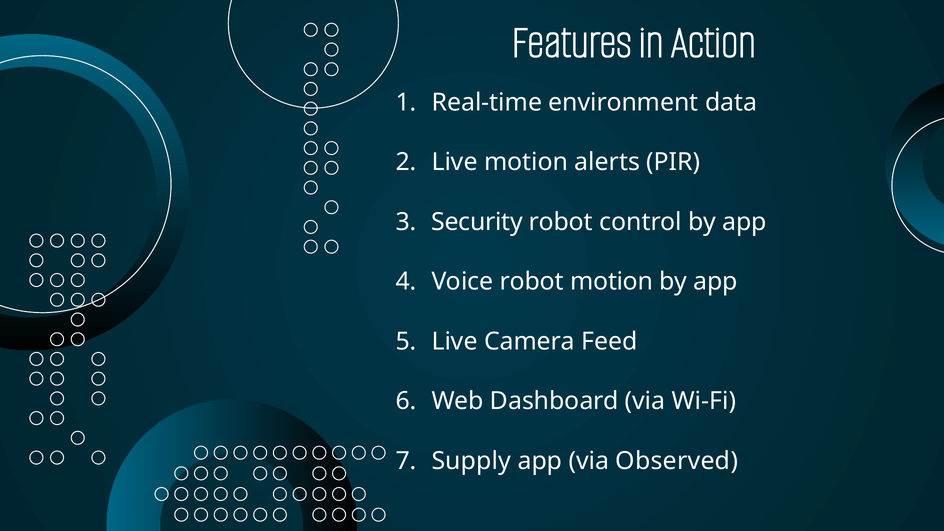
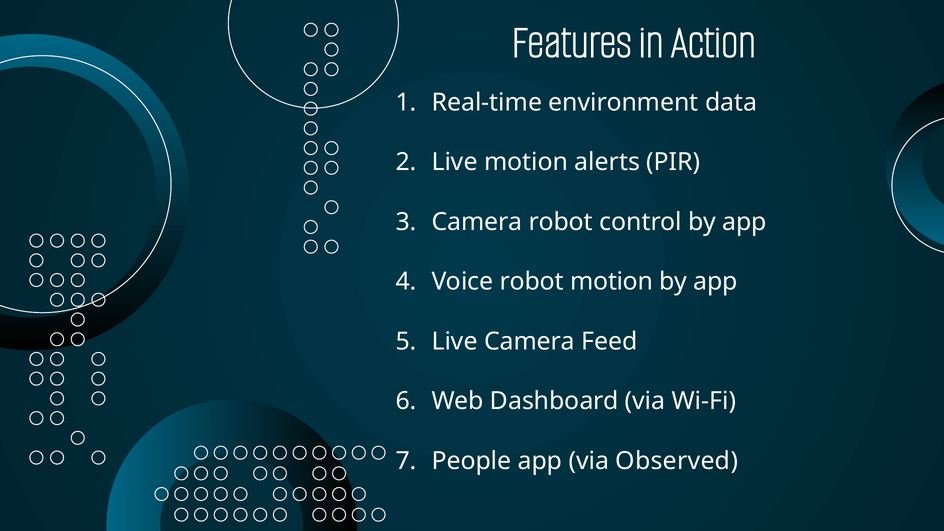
Security at (477, 222): Security -> Camera
Supply: Supply -> People
